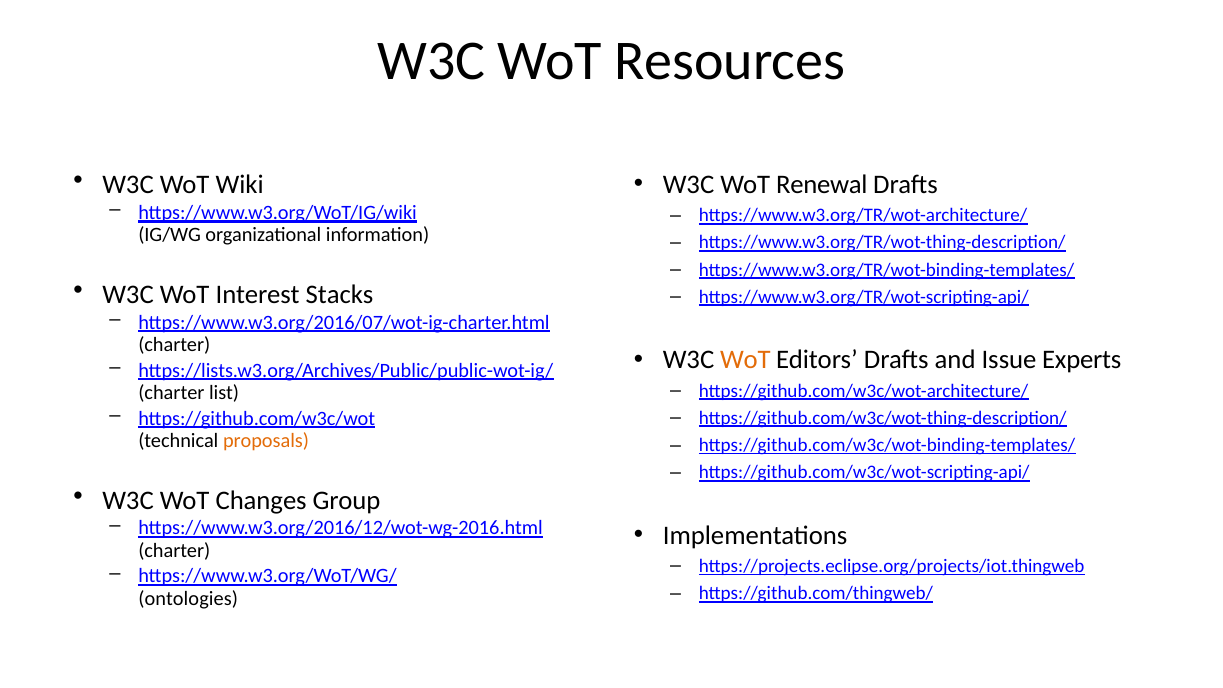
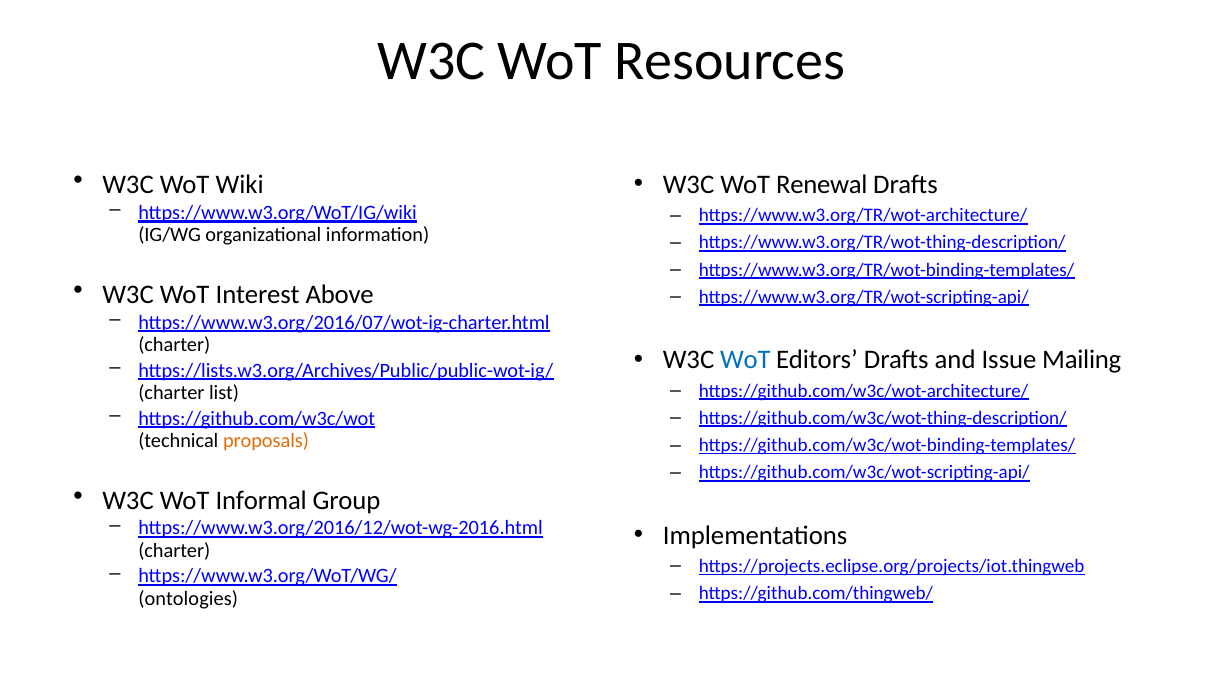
Stacks: Stacks -> Above
WoT at (745, 360) colour: orange -> blue
Experts: Experts -> Mailing
Changes: Changes -> Informal
